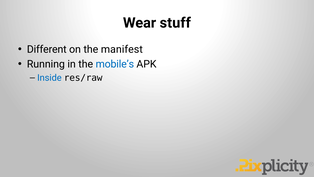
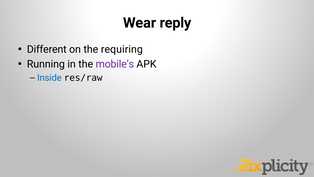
stuff: stuff -> reply
manifest: manifest -> requiring
mobile’s colour: blue -> purple
